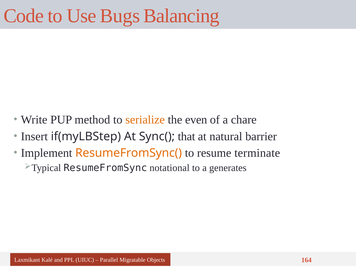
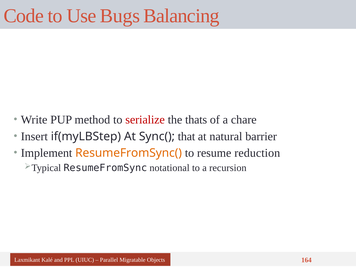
serialize colour: orange -> red
even: even -> thats
terminate: terminate -> reduction
generates: generates -> recursion
